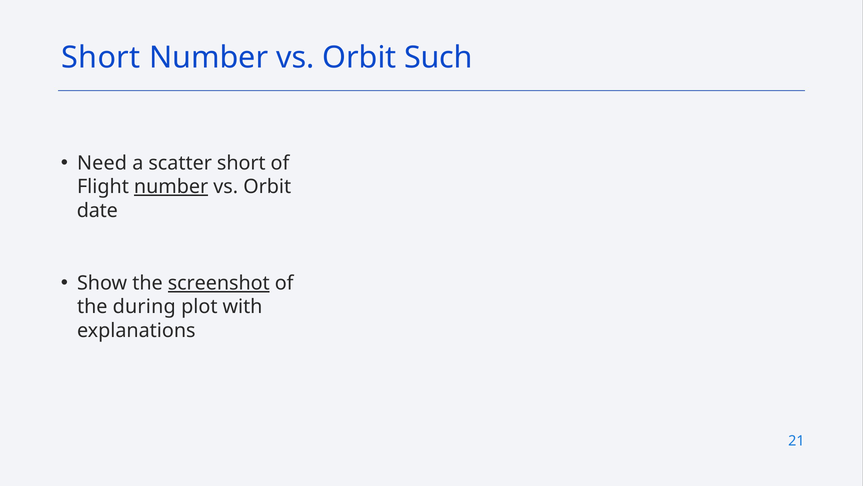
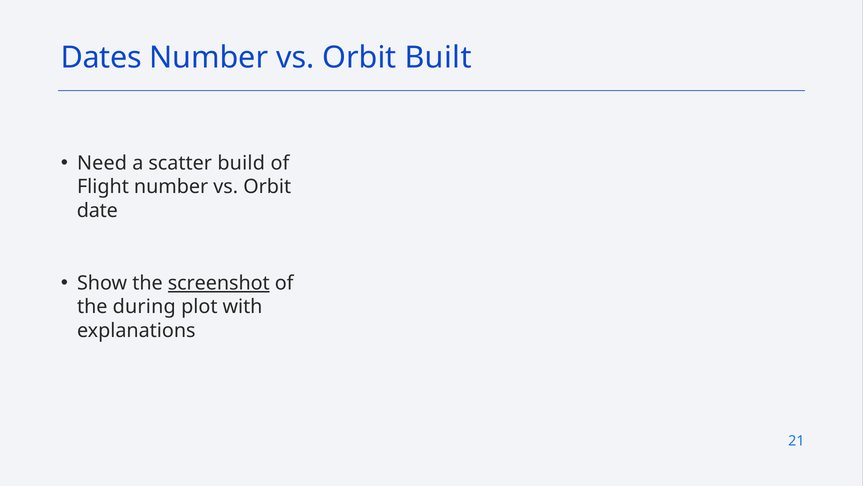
Short at (101, 58): Short -> Dates
Such: Such -> Built
scatter short: short -> build
number at (171, 187) underline: present -> none
